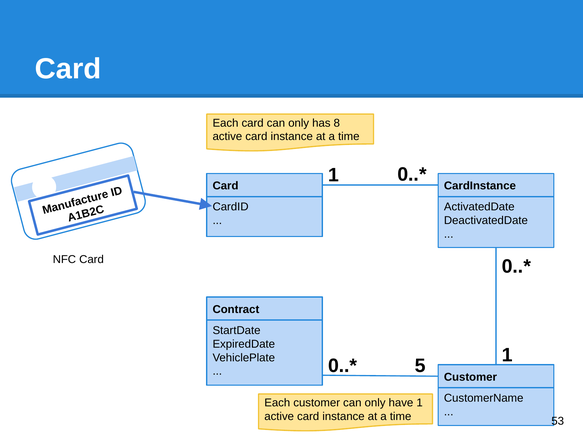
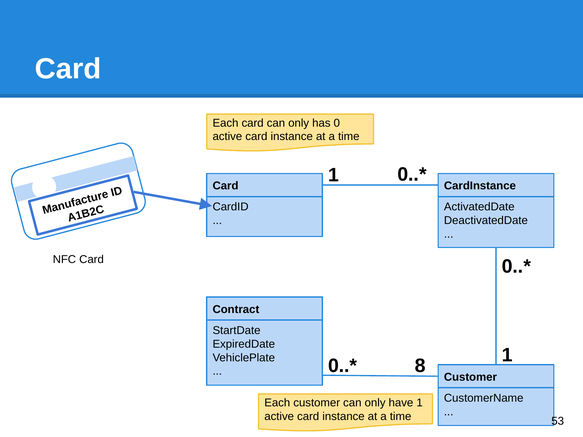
8: 8 -> 0
5: 5 -> 8
